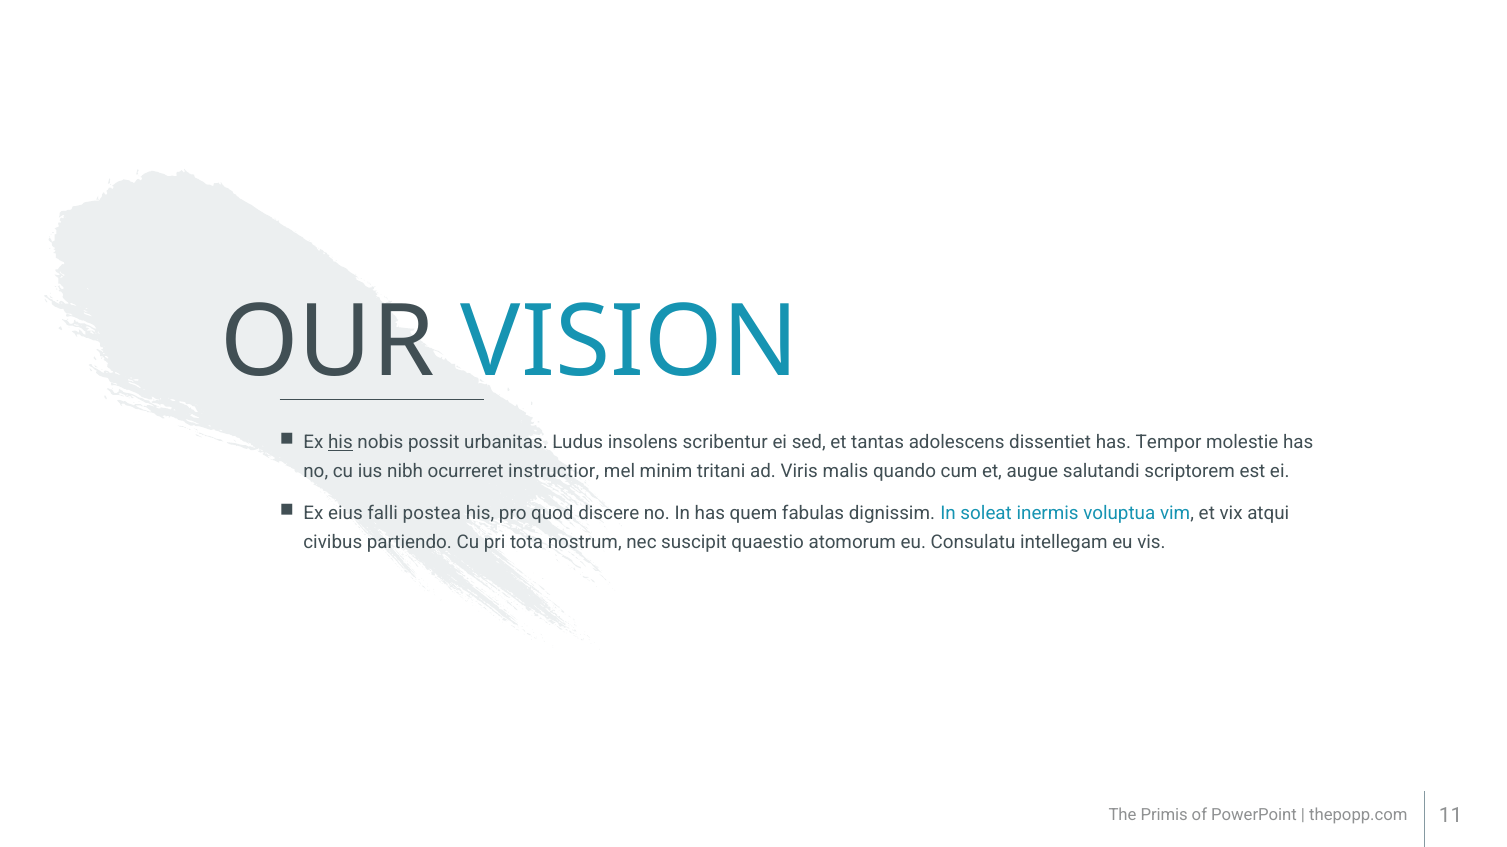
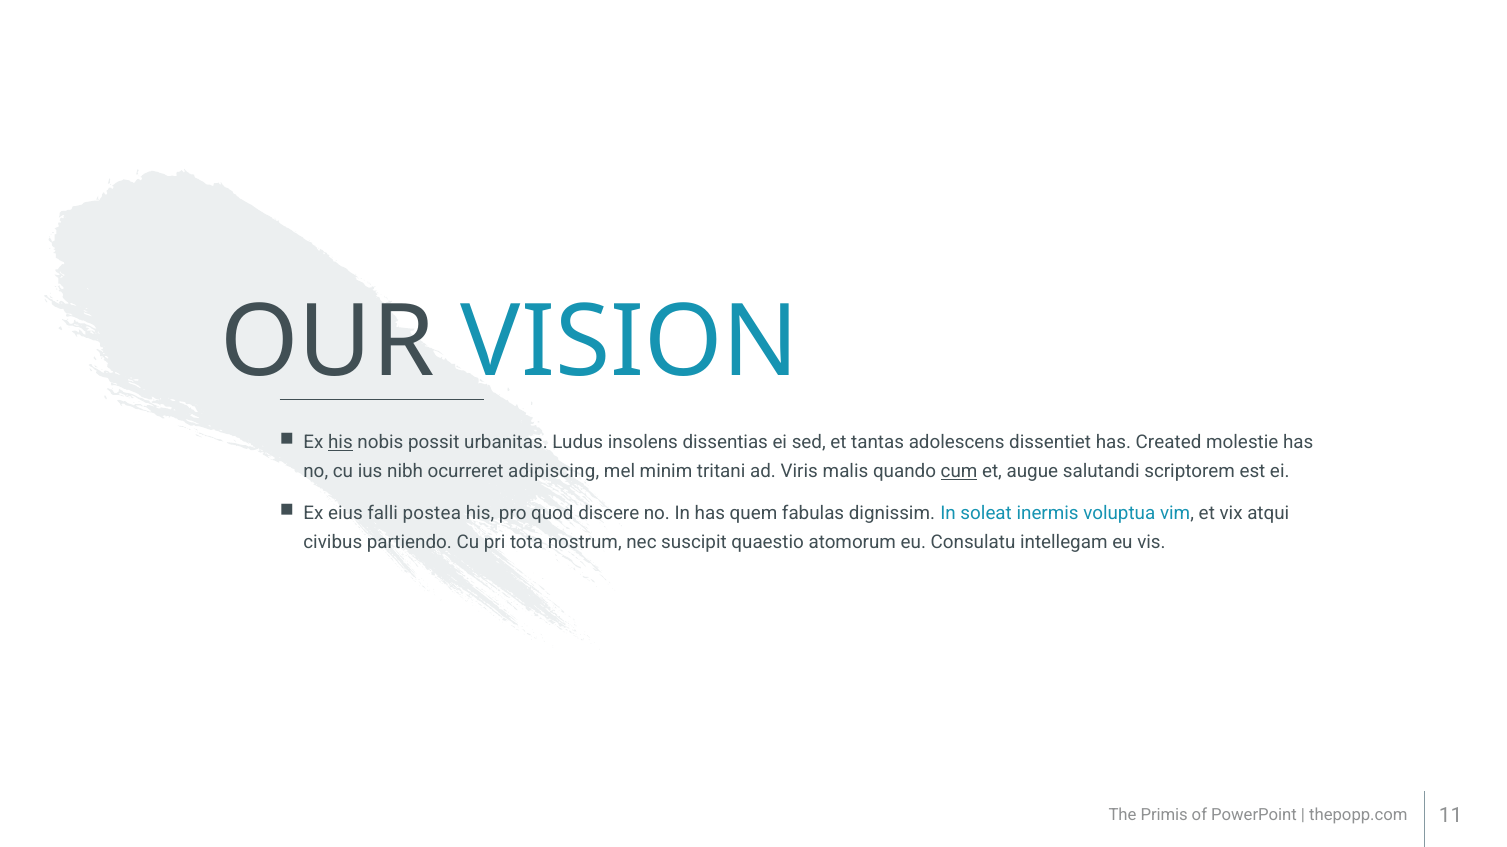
scribentur: scribentur -> dissentias
Tempor: Tempor -> Created
instructior: instructior -> adipiscing
cum underline: none -> present
